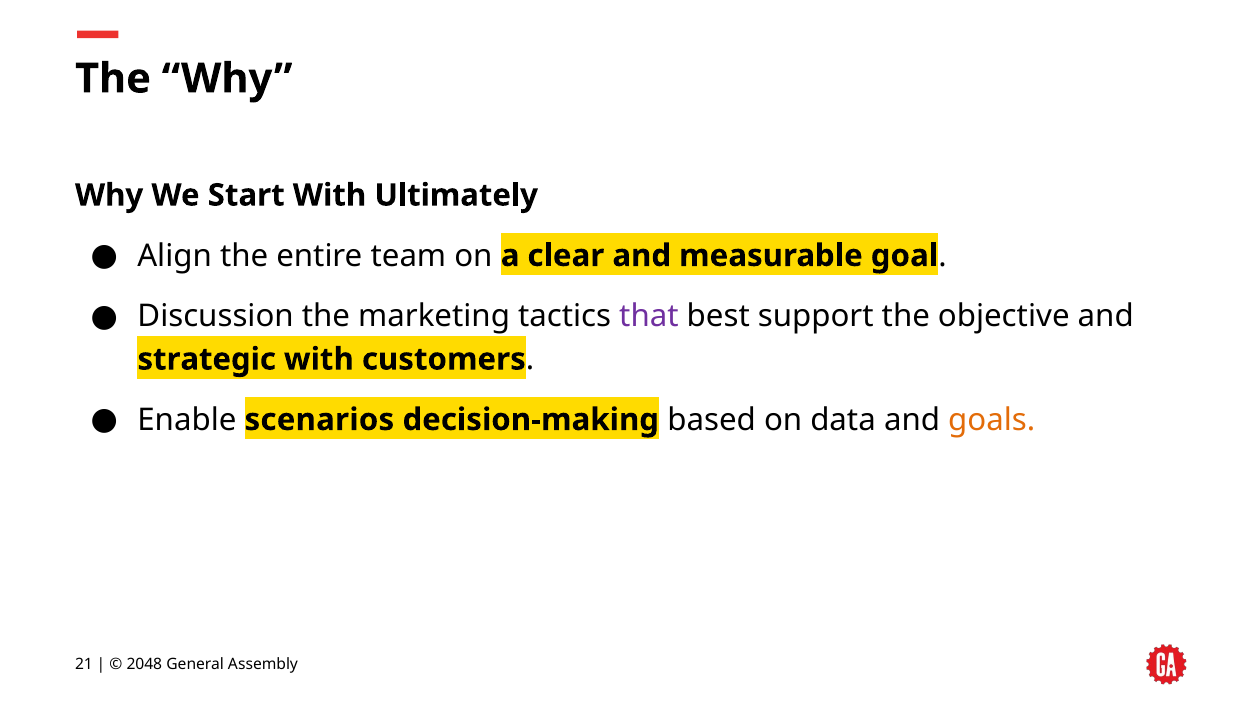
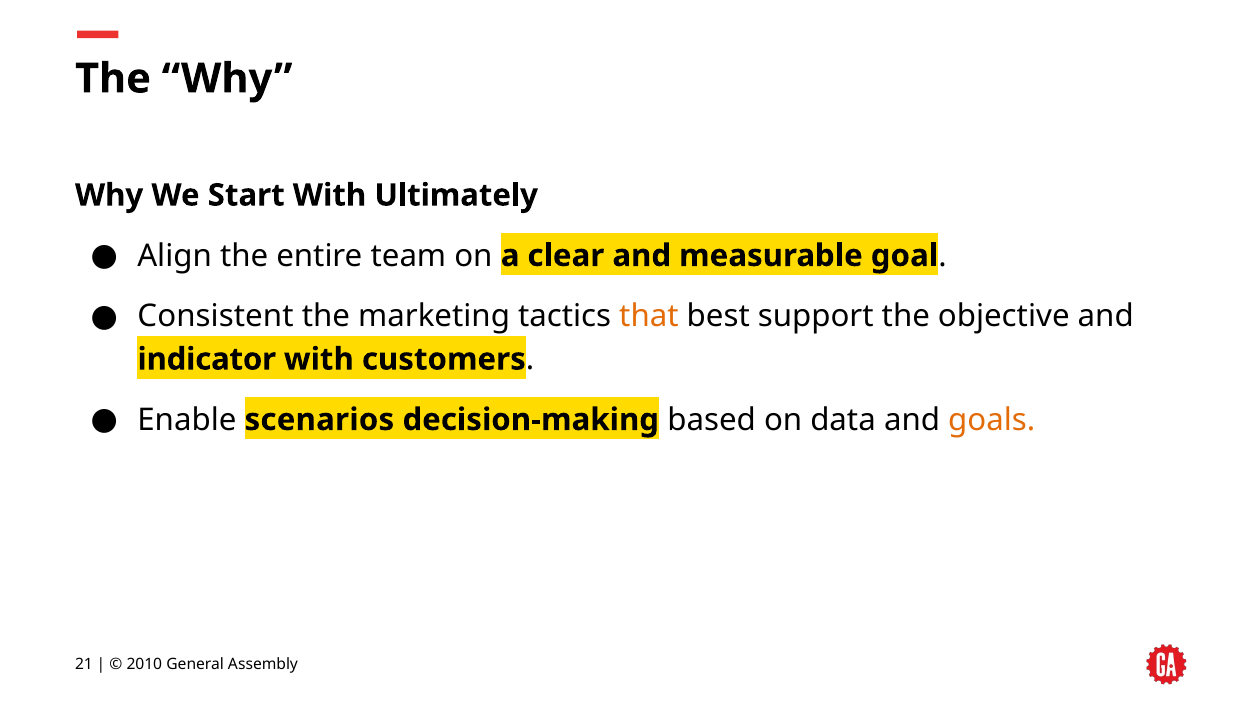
Discussion: Discussion -> Consistent
that colour: purple -> orange
strategic: strategic -> indicator
2048: 2048 -> 2010
